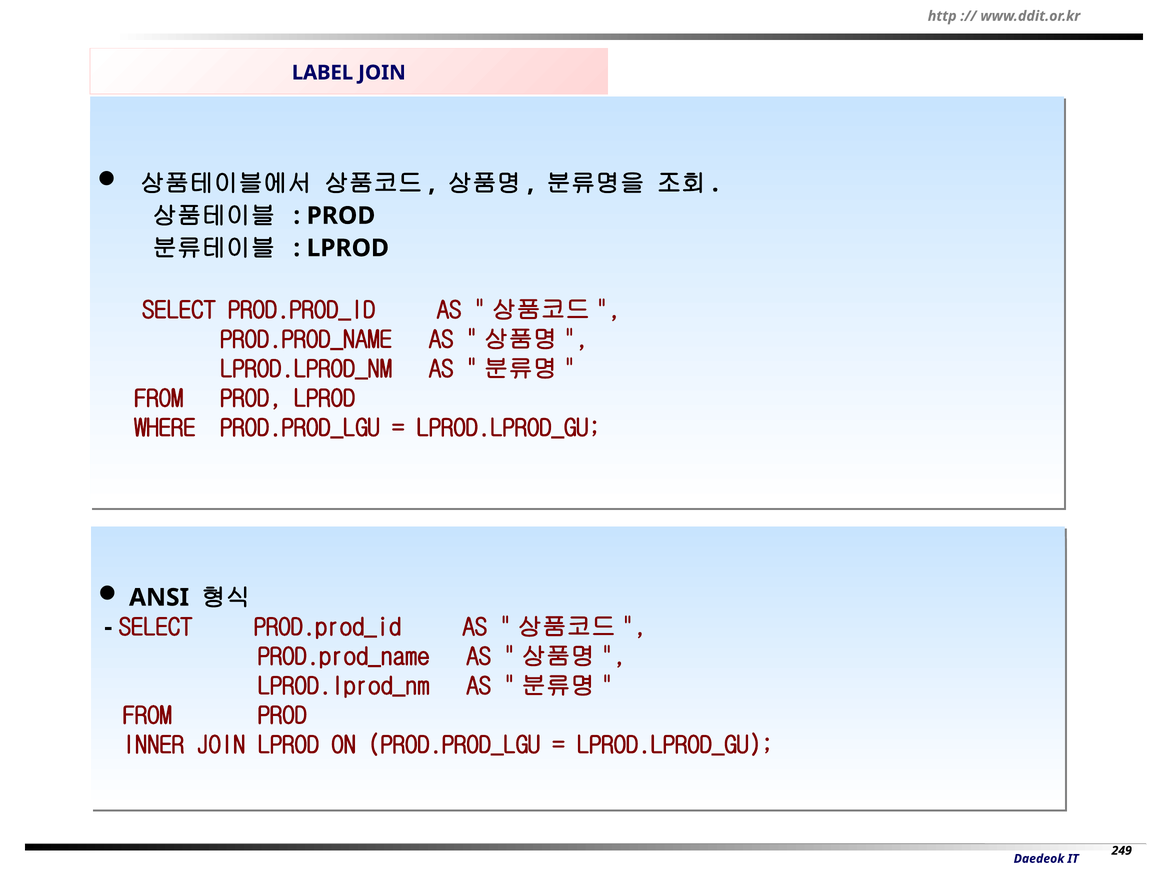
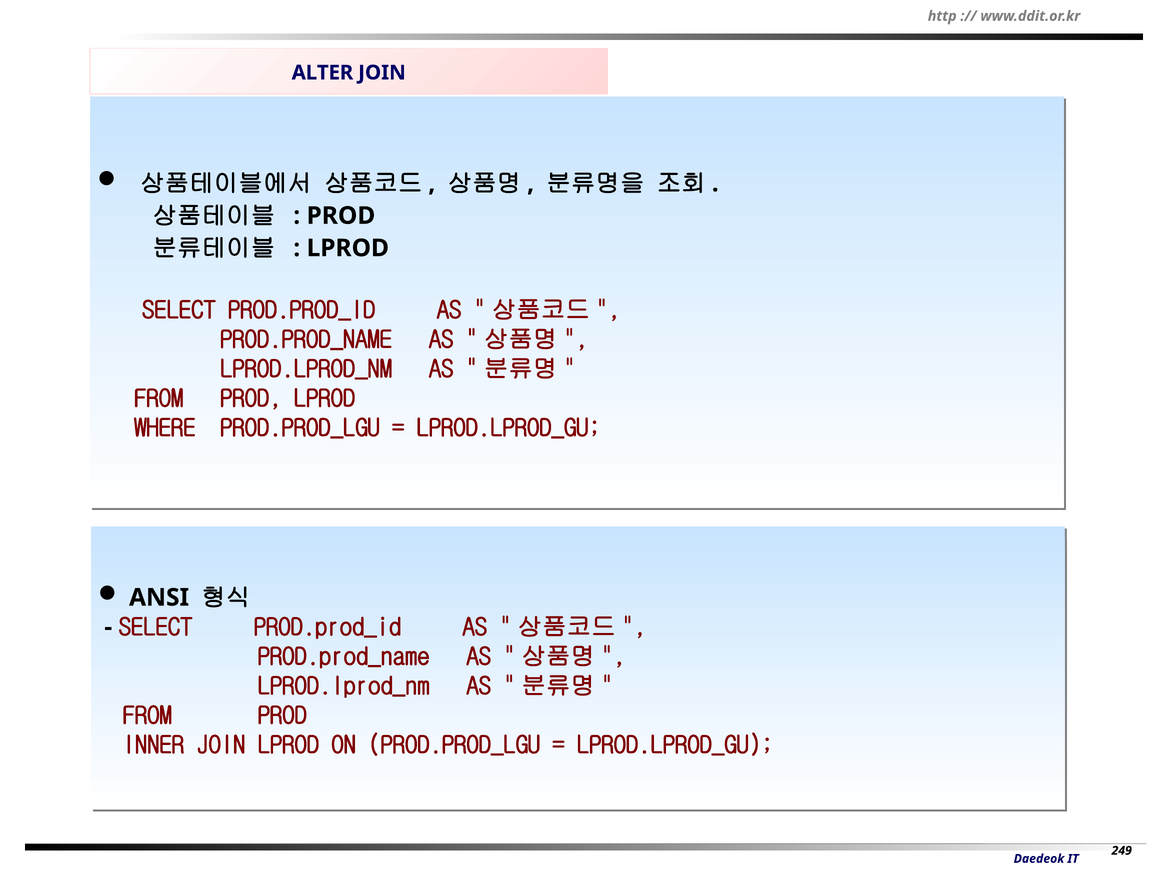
LABEL: LABEL -> ALTER
